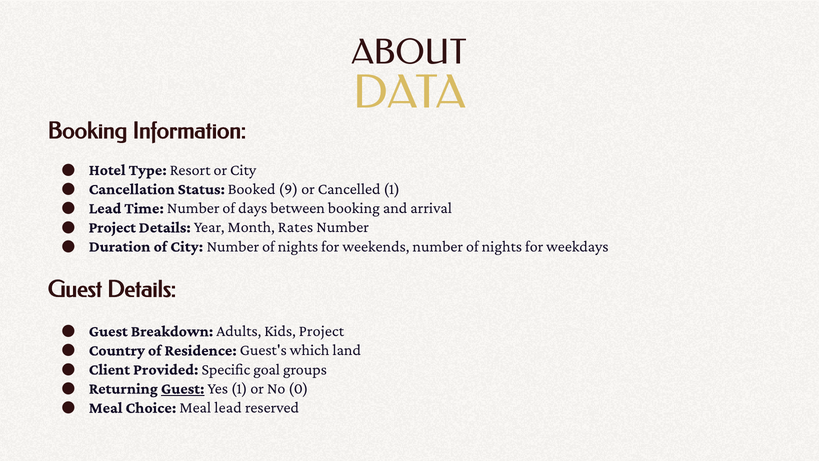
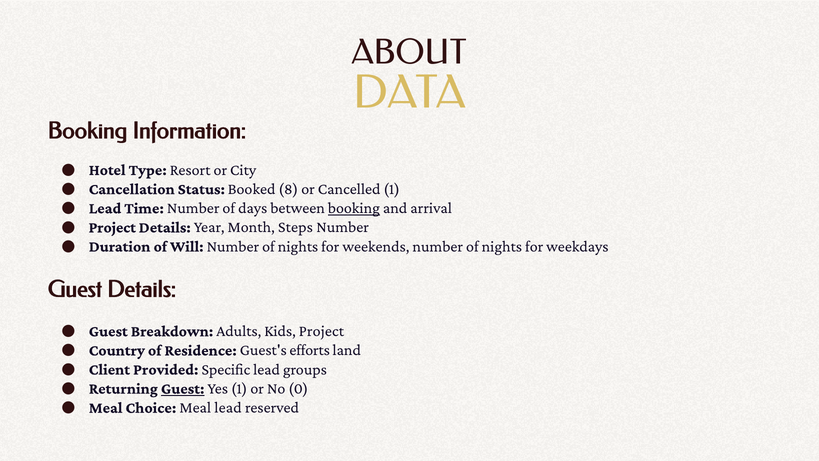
9: 9 -> 8
booking at (354, 208) underline: none -> present
Rates: Rates -> Steps
of City: City -> Will
which: which -> efforts
Specific goal: goal -> lead
